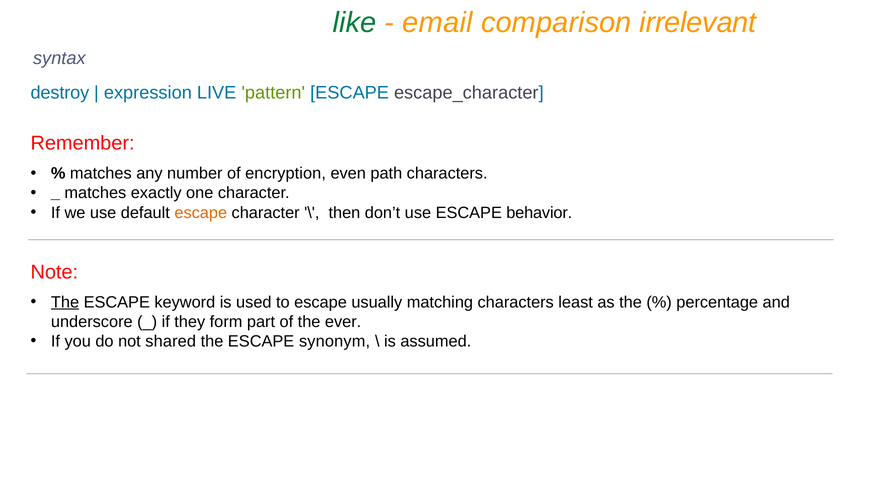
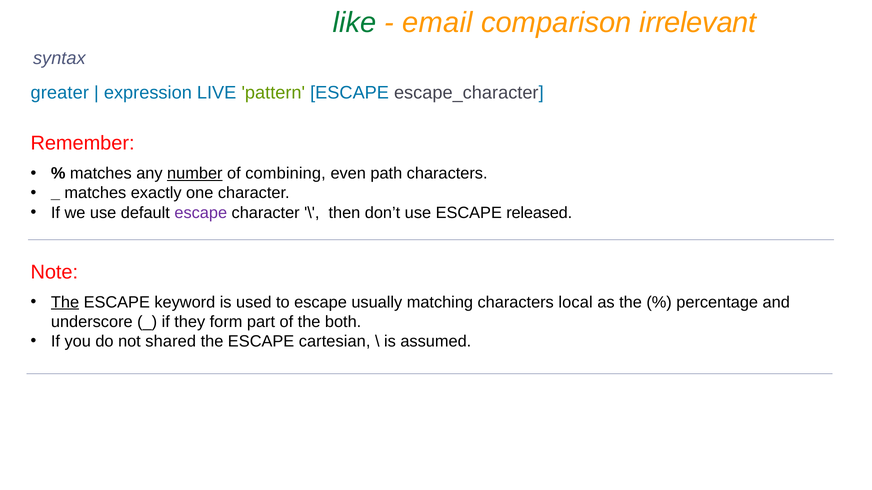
destroy: destroy -> greater
number underline: none -> present
encryption: encryption -> combining
escape at (201, 213) colour: orange -> purple
behavior: behavior -> released
least: least -> local
ever: ever -> both
synonym: synonym -> cartesian
